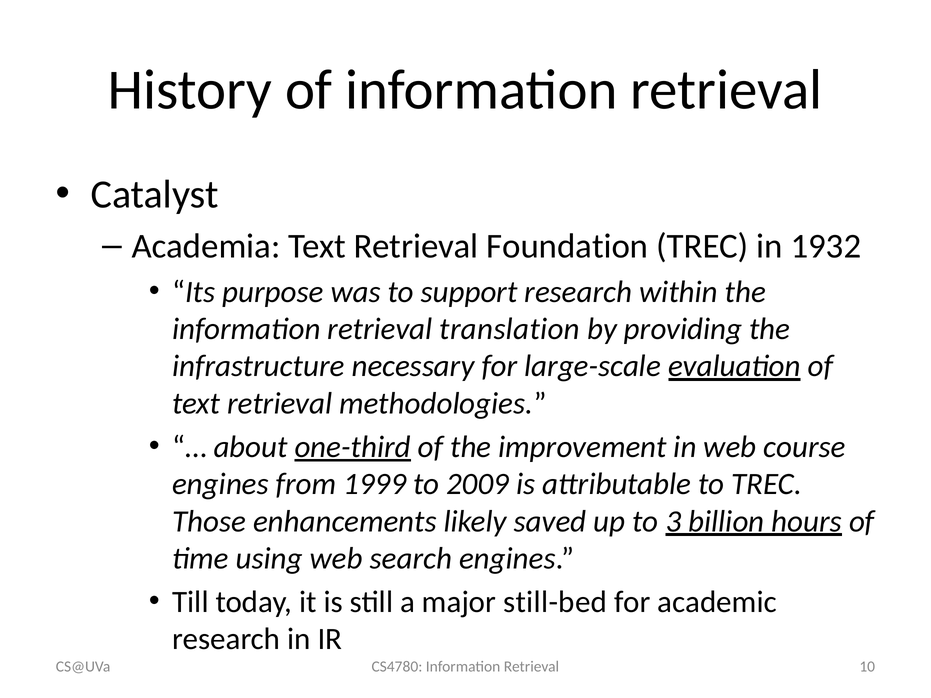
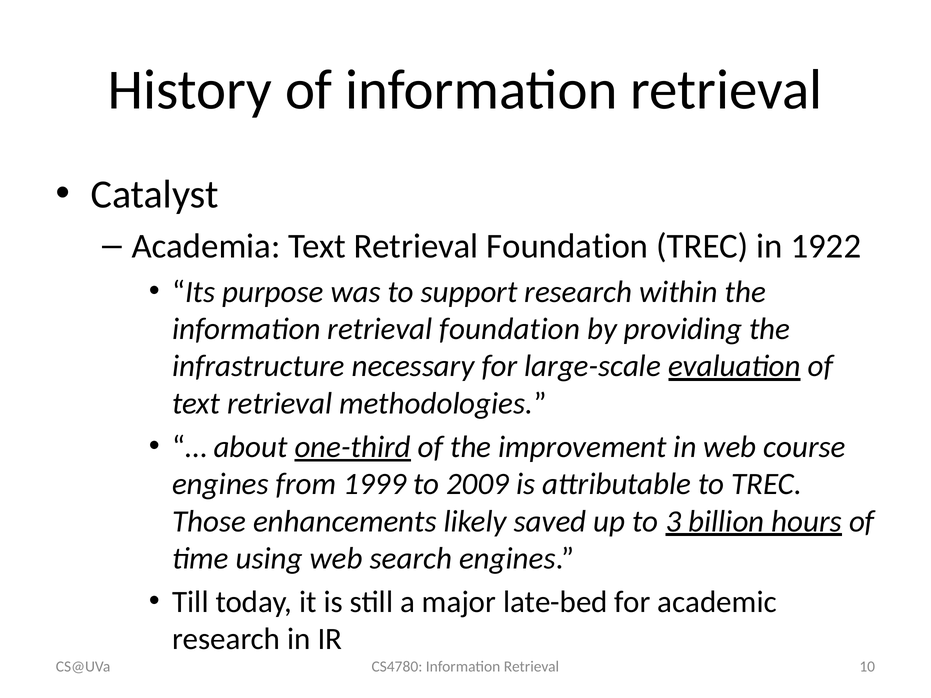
1932: 1932 -> 1922
information retrieval translation: translation -> foundation
still-bed: still-bed -> late-bed
